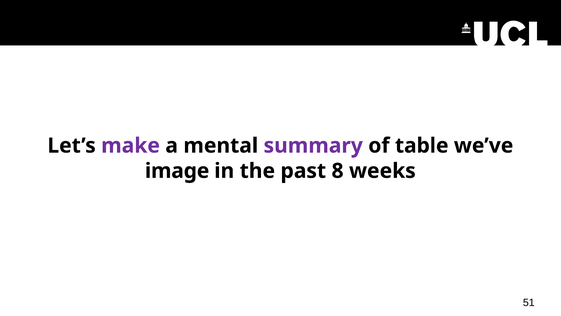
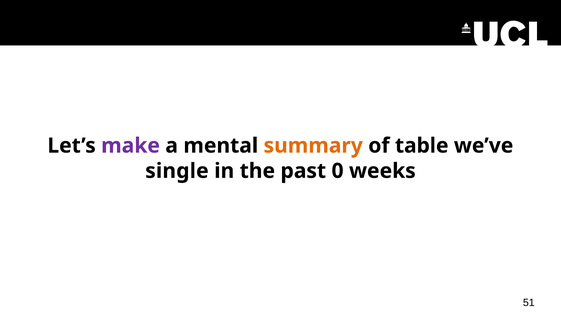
summary colour: purple -> orange
image: image -> single
8: 8 -> 0
